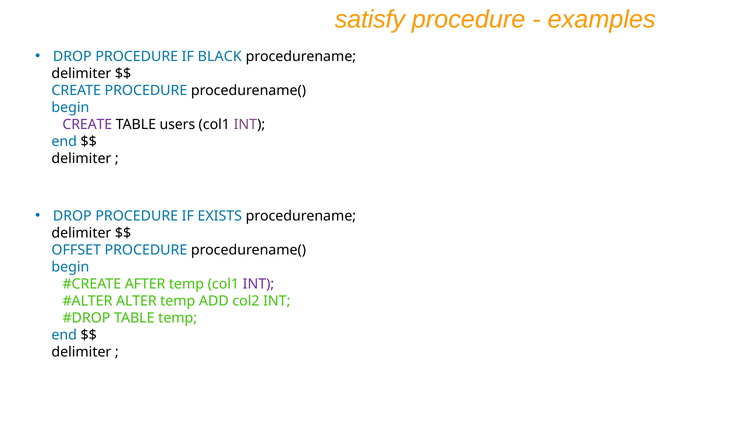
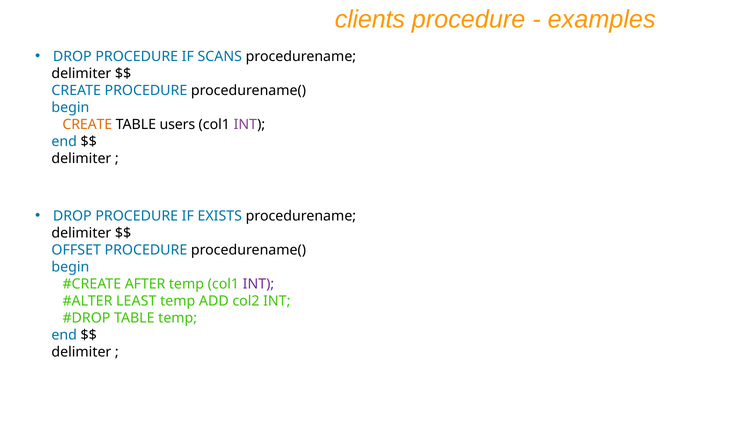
satisfy: satisfy -> clients
BLACK: BLACK -> SCANS
CREATE at (87, 124) colour: purple -> orange
ALTER: ALTER -> LEAST
